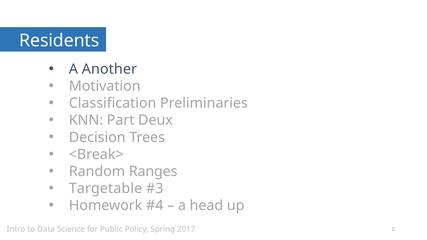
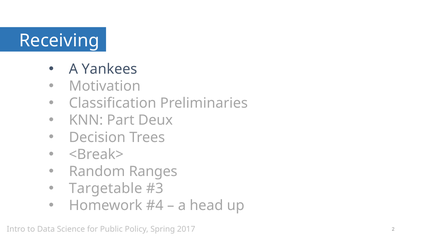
Residents: Residents -> Receiving
Another: Another -> Yankees
